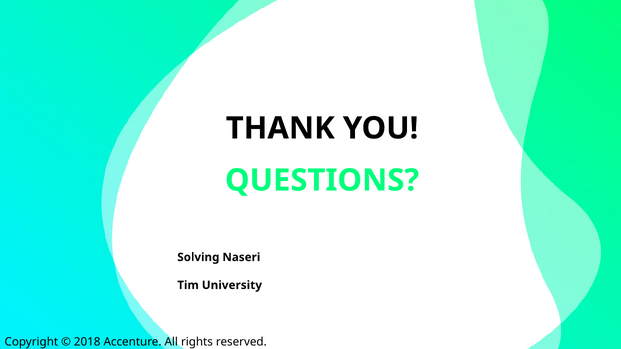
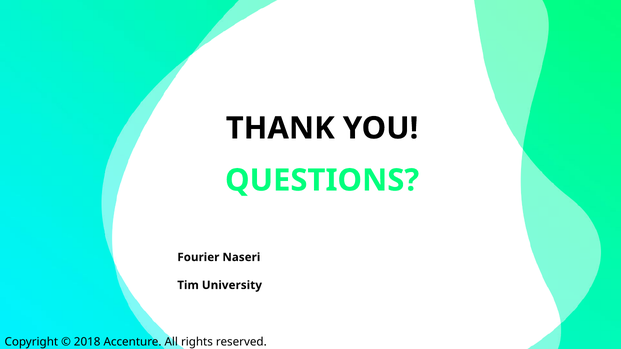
Solving: Solving -> Fourier
